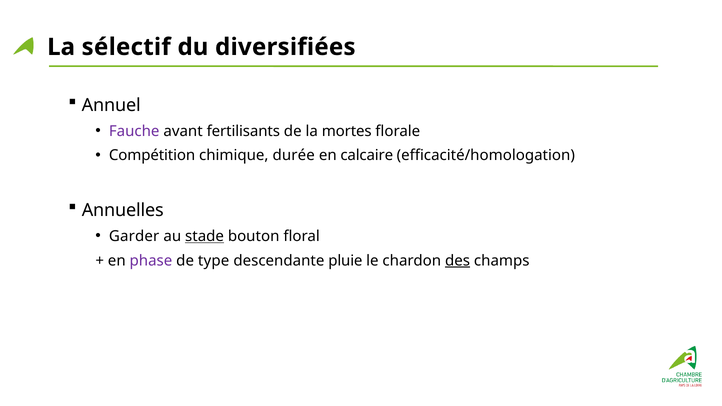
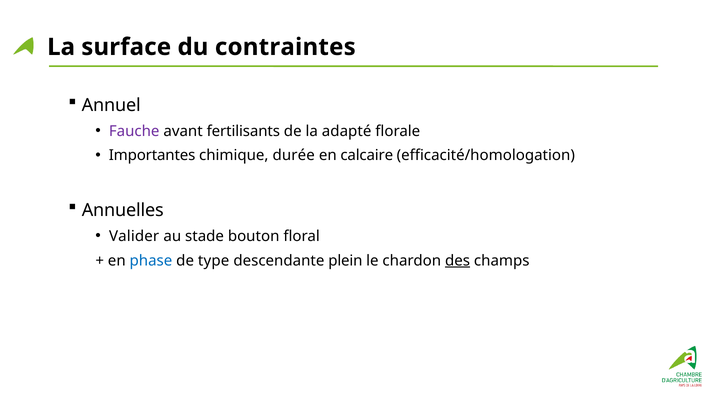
sélectif: sélectif -> surface
diversifiées: diversifiées -> contraintes
mortes: mortes -> adapté
Compétition: Compétition -> Importantes
Garder: Garder -> Valider
stade underline: present -> none
phase colour: purple -> blue
pluie: pluie -> plein
